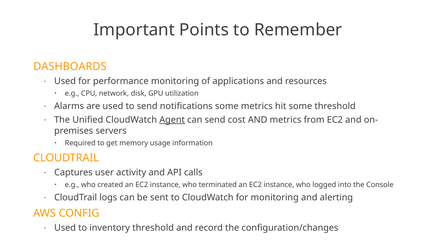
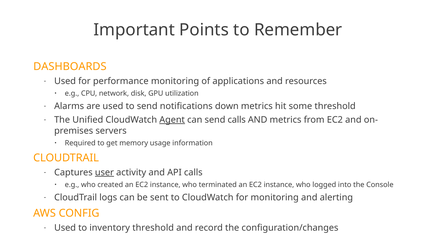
notifications some: some -> down
send cost: cost -> calls
user underline: none -> present
